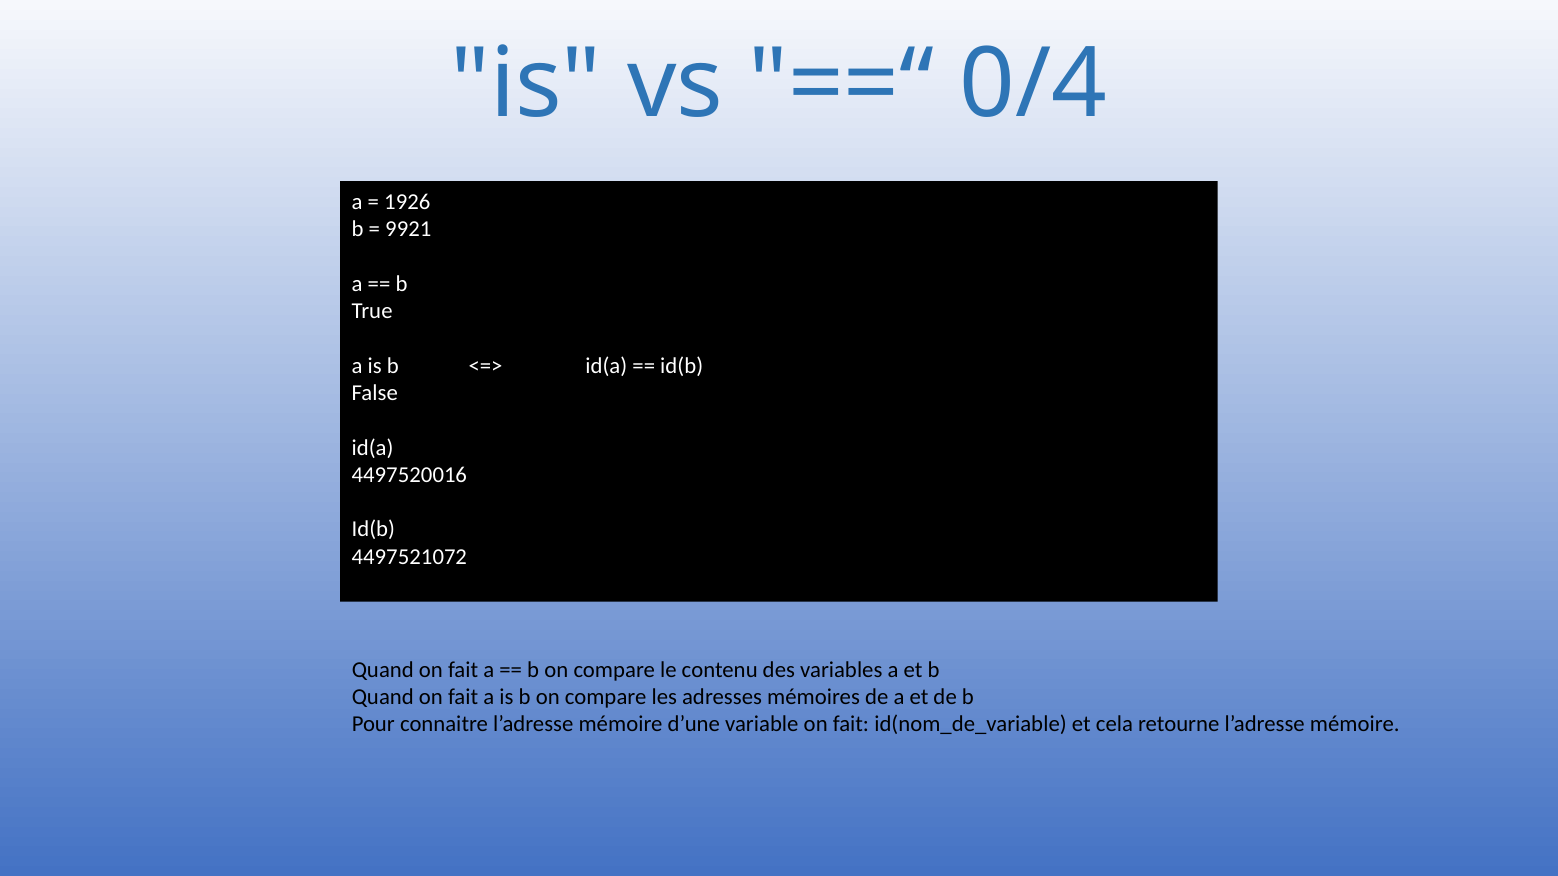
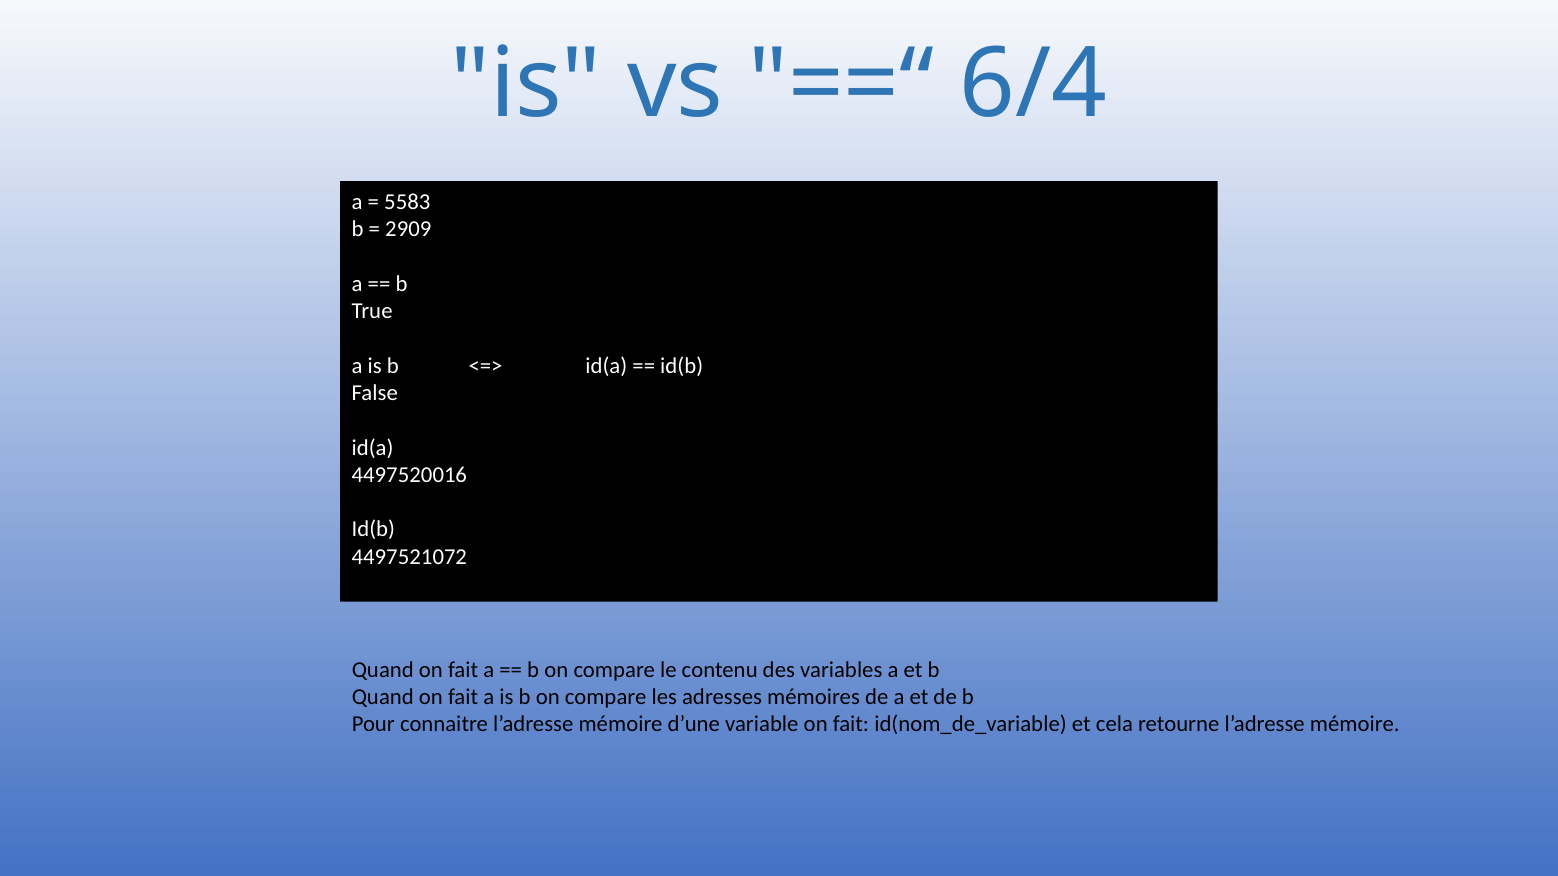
0/4: 0/4 -> 6/4
1926: 1926 -> 5583
9921: 9921 -> 2909
